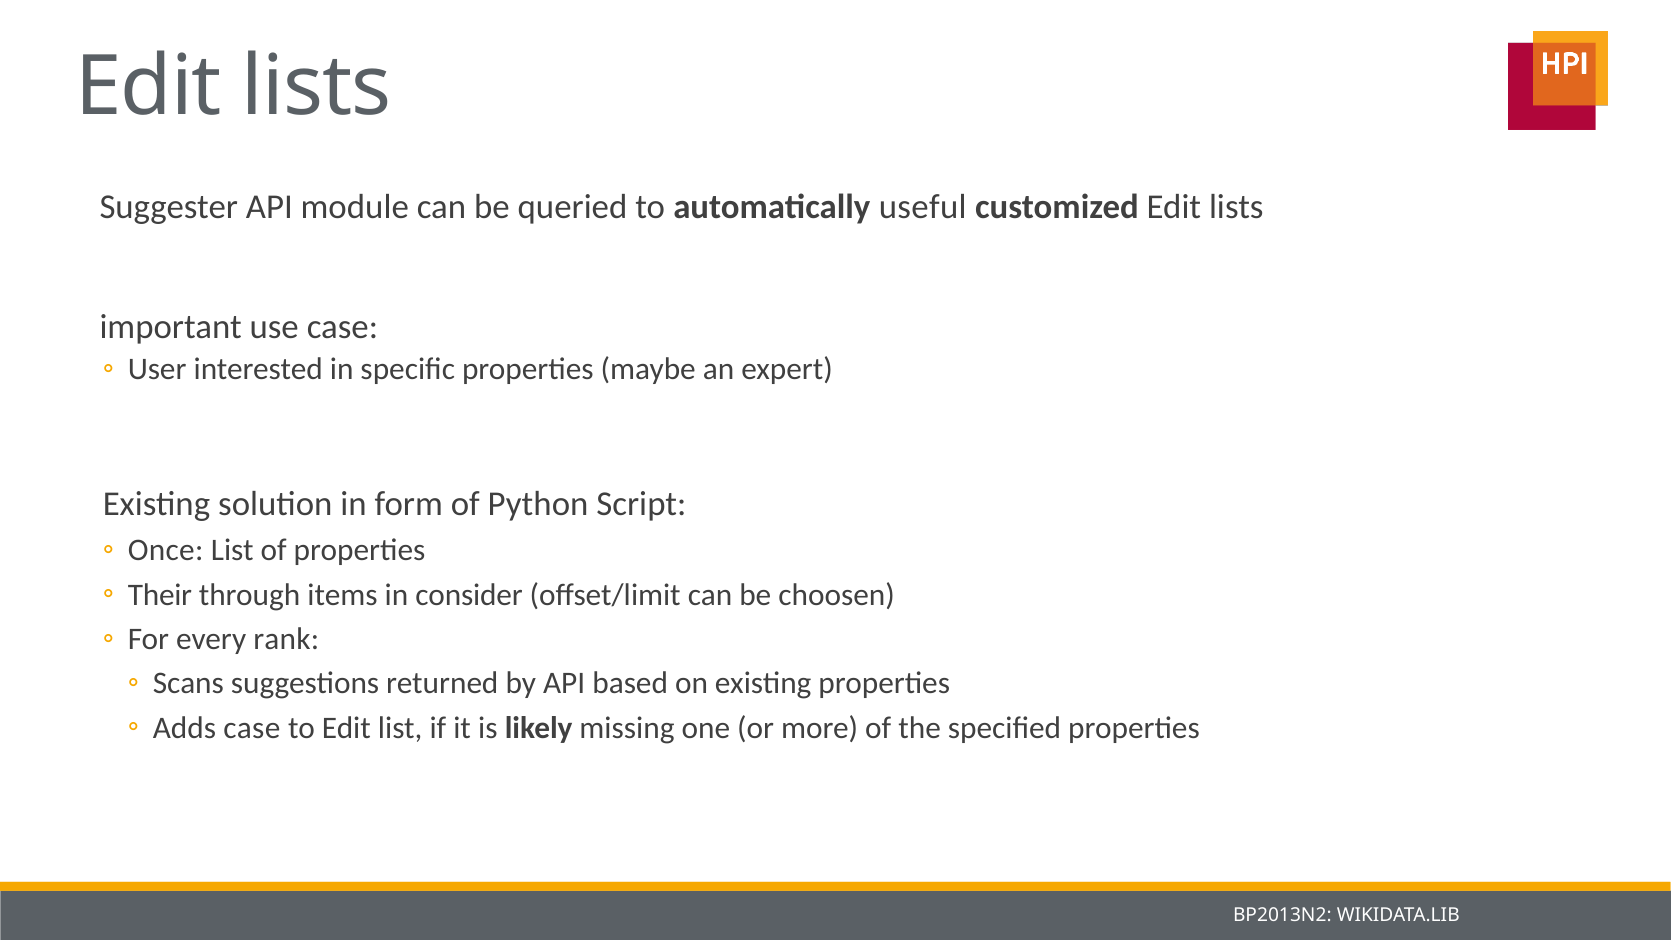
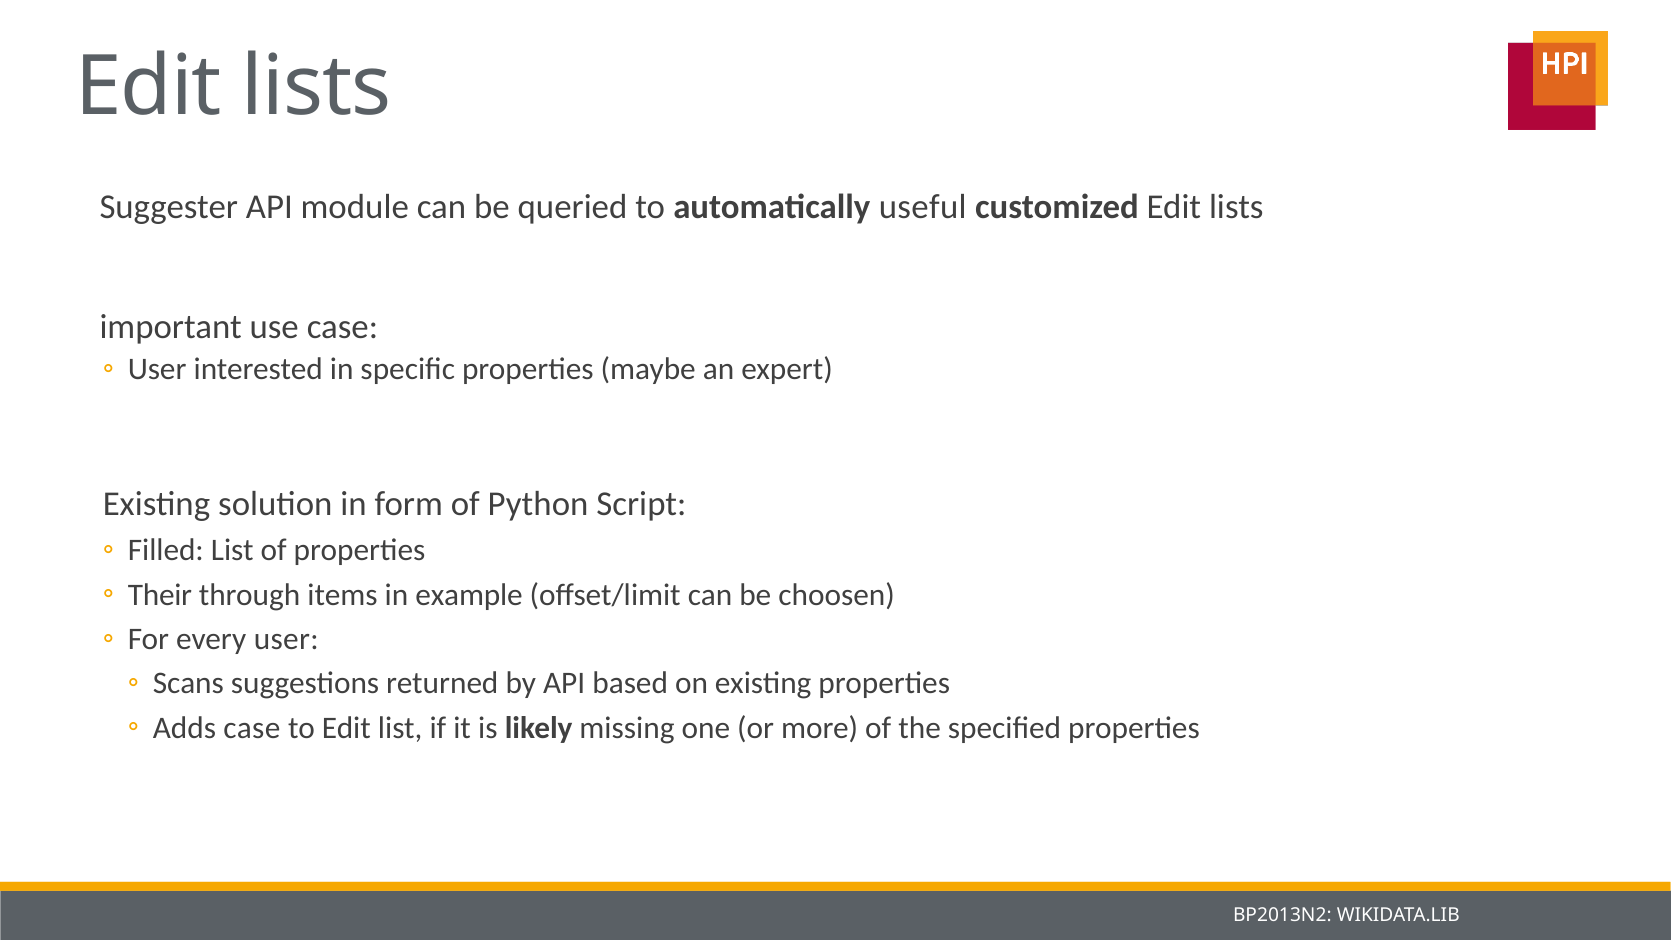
Once: Once -> Filled
consider: consider -> example
every rank: rank -> user
